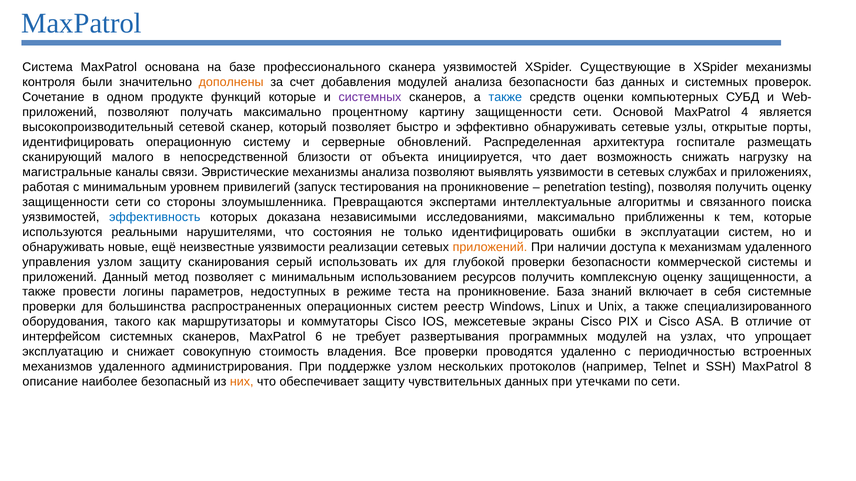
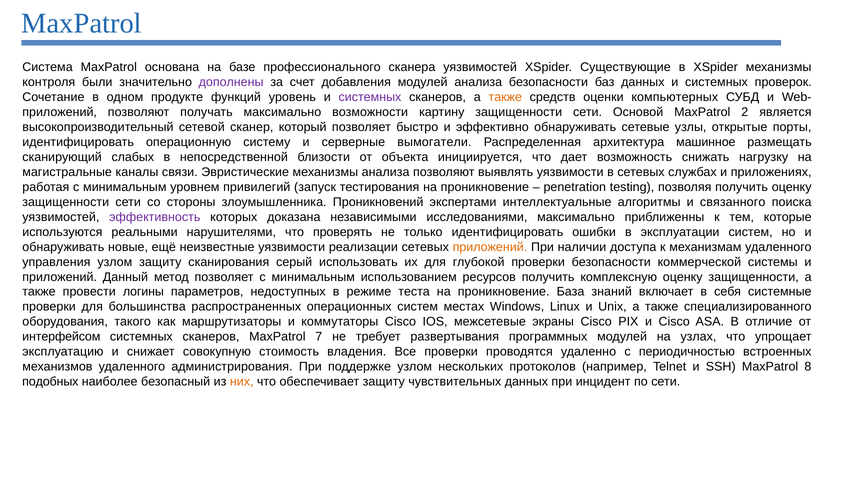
дополнены colour: orange -> purple
функций которые: которые -> уровень
также at (505, 97) colour: blue -> orange
процентному: процентному -> возможности
4: 4 -> 2
обновлений: обновлений -> вымогатели
госпитале: госпитале -> машинное
малого: малого -> слабых
Превращаются: Превращаются -> Проникновений
эффективность colour: blue -> purple
состояния: состояния -> проверять
реестр: реестр -> местах
6: 6 -> 7
описание: описание -> подобных
утечками: утечками -> инцидент
